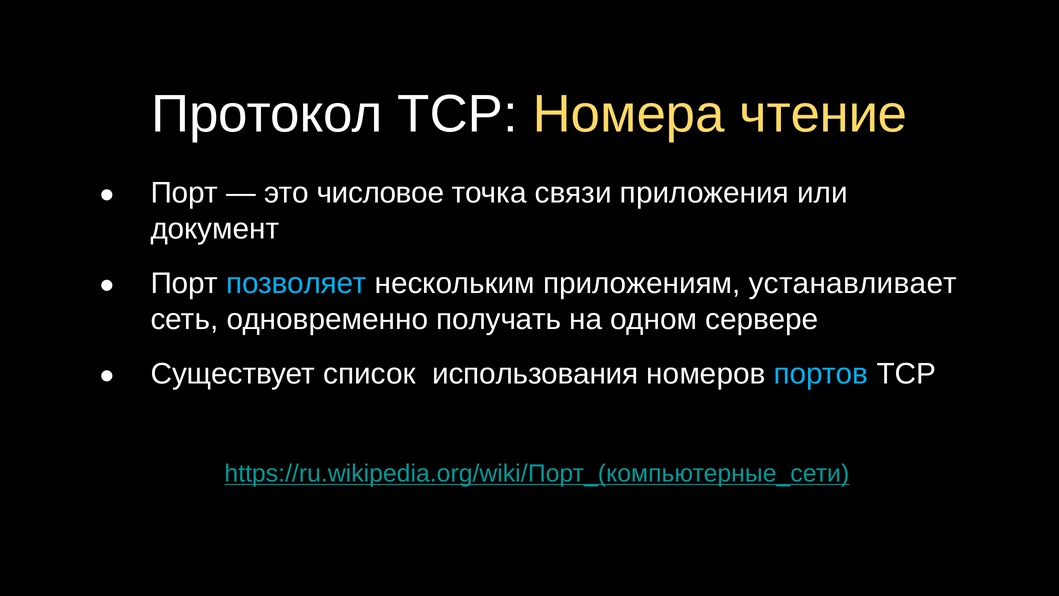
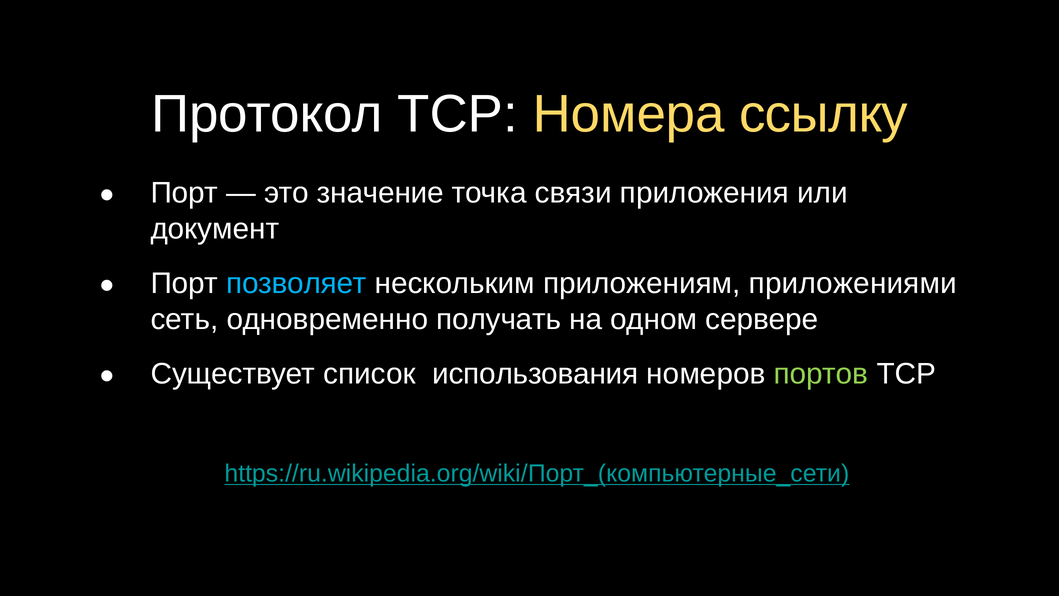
чтение: чтение -> ссылку
числовое: числовое -> значение
устанавливает: устанавливает -> приложениями
портов colour: light blue -> light green
